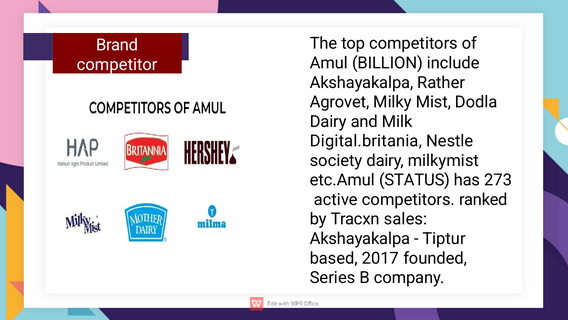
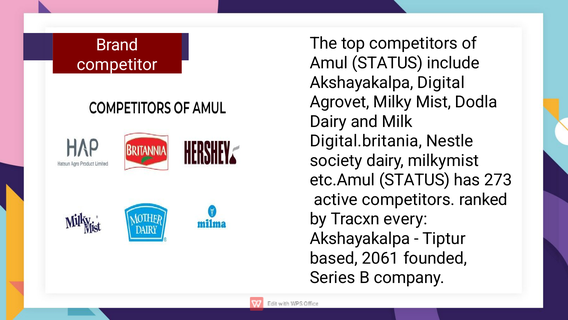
Amul BILLION: BILLION -> STATUS
Rather: Rather -> Digital
sales: sales -> every
2017: 2017 -> 2061
